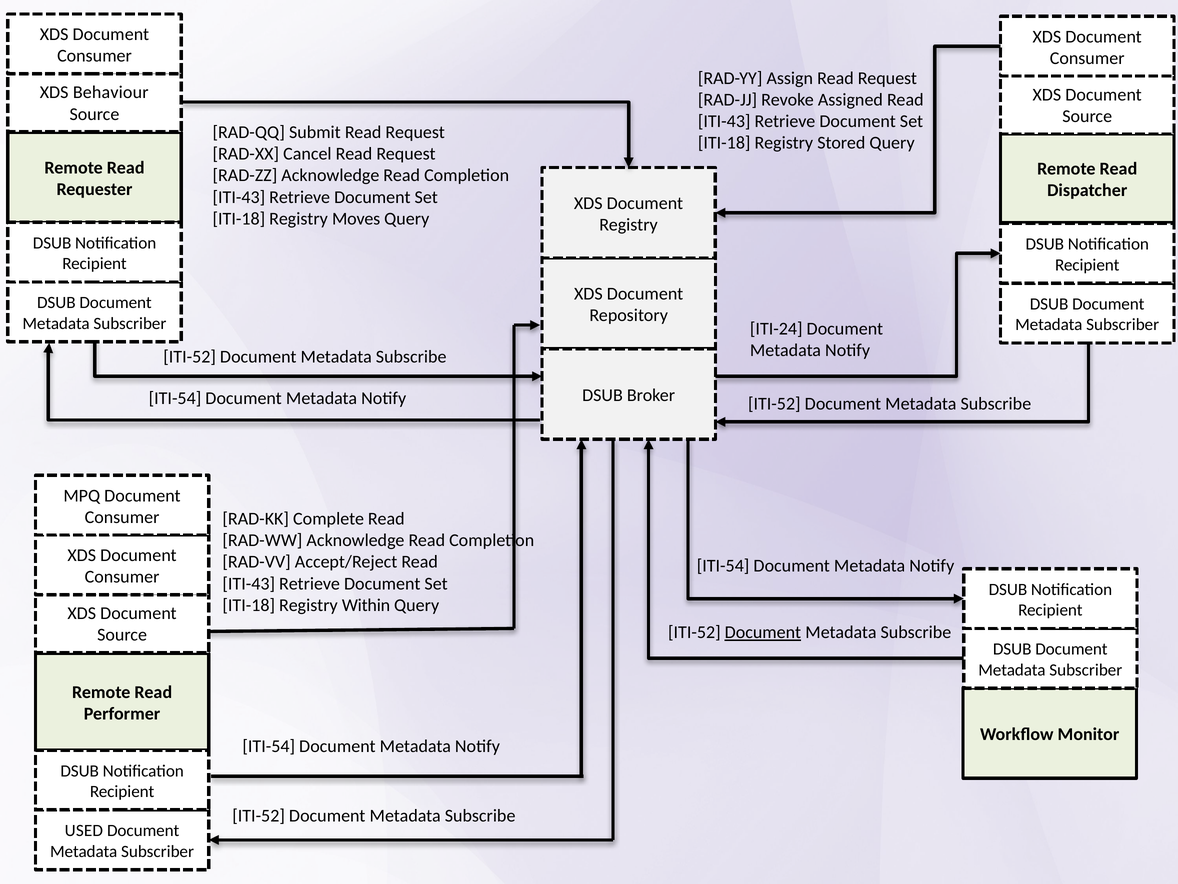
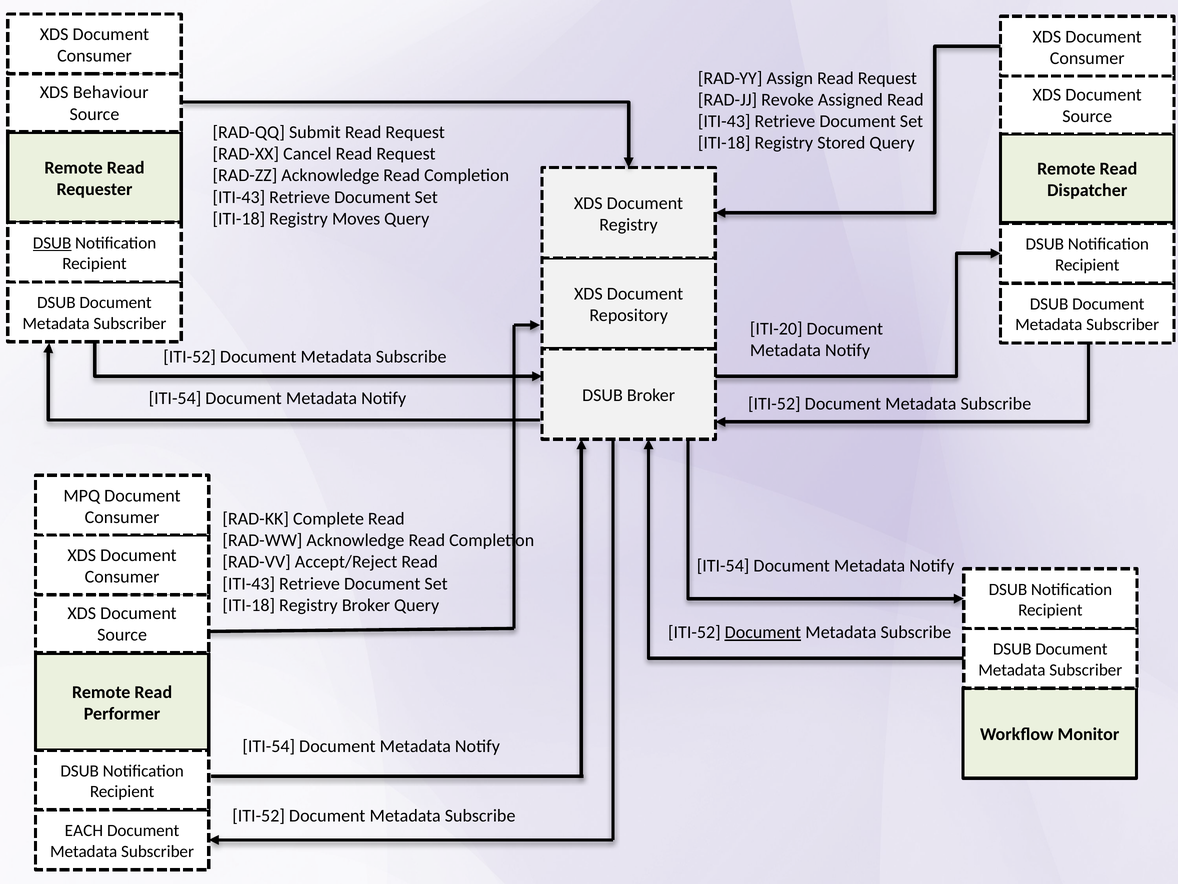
DSUB at (52, 243) underline: none -> present
ITI-24: ITI-24 -> ITI-20
Registry Within: Within -> Broker
USED: USED -> EACH
